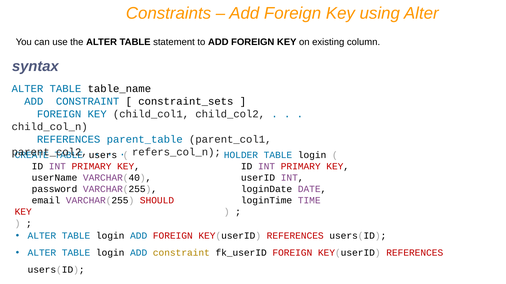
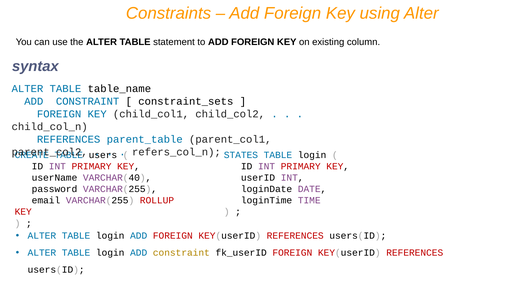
HOLDER: HOLDER -> STATES
SHOULD: SHOULD -> ROLLUP
